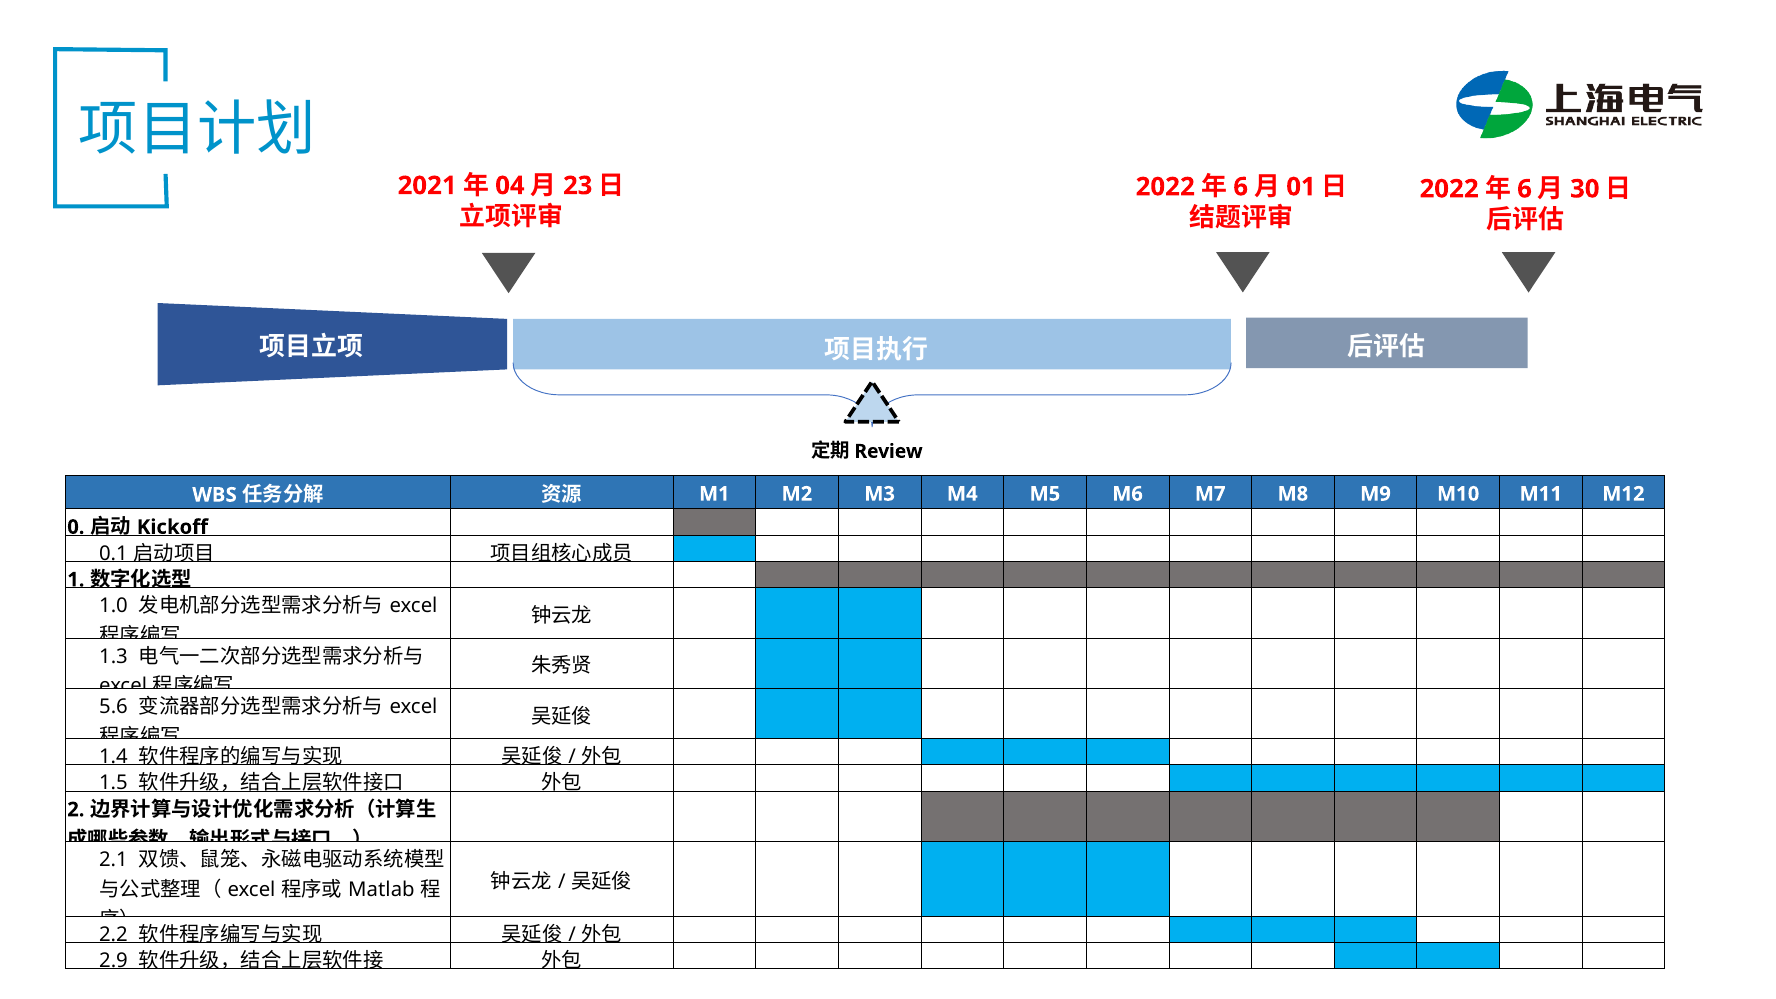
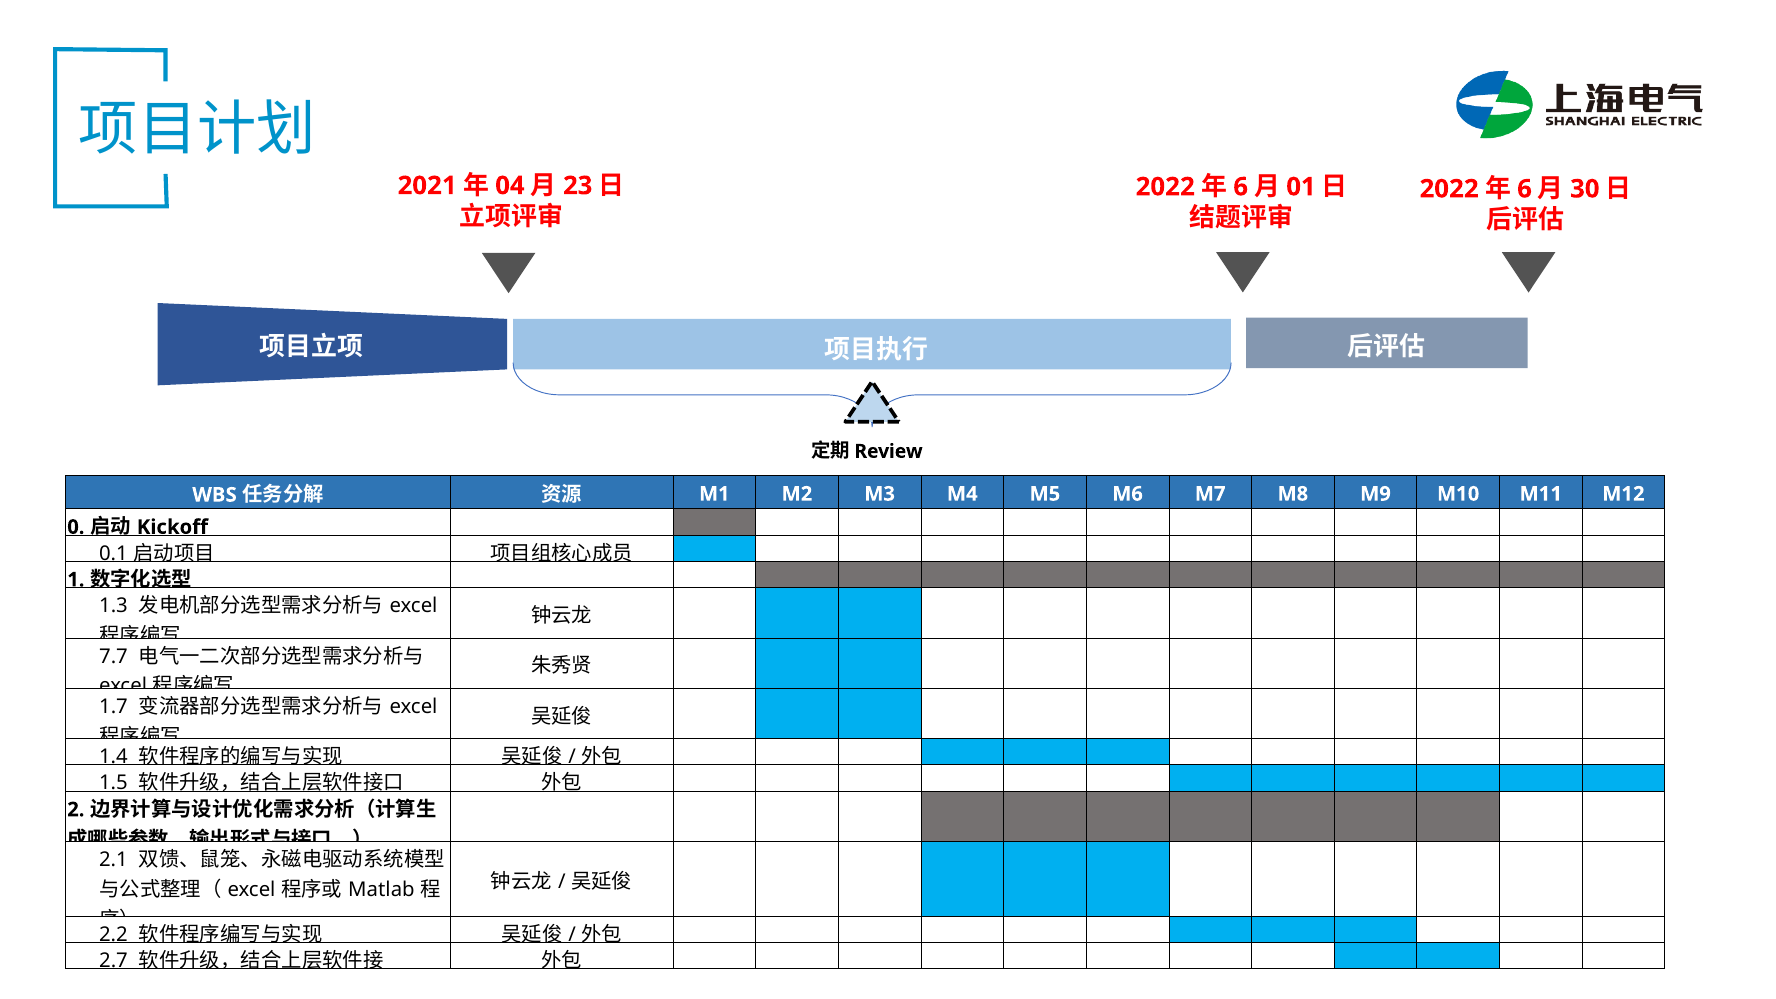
1.0: 1.0 -> 1.3
1.3: 1.3 -> 7.7
5.6: 5.6 -> 1.7
2.9: 2.9 -> 2.7
